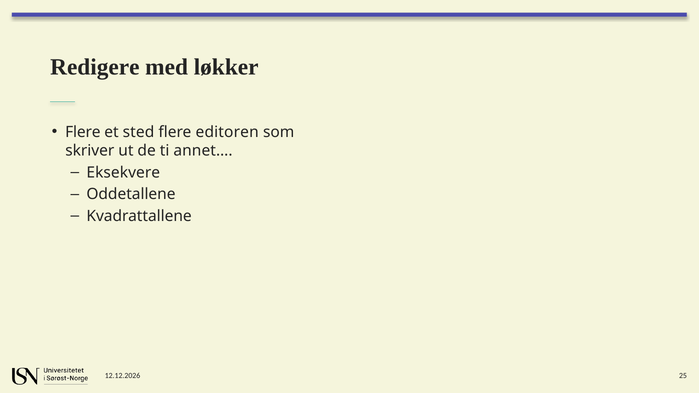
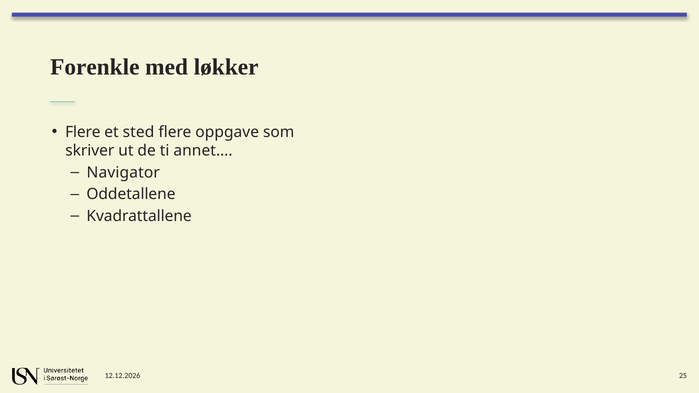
Redigere: Redigere -> Forenkle
editoren: editoren -> oppgave
Eksekvere: Eksekvere -> Navigator
